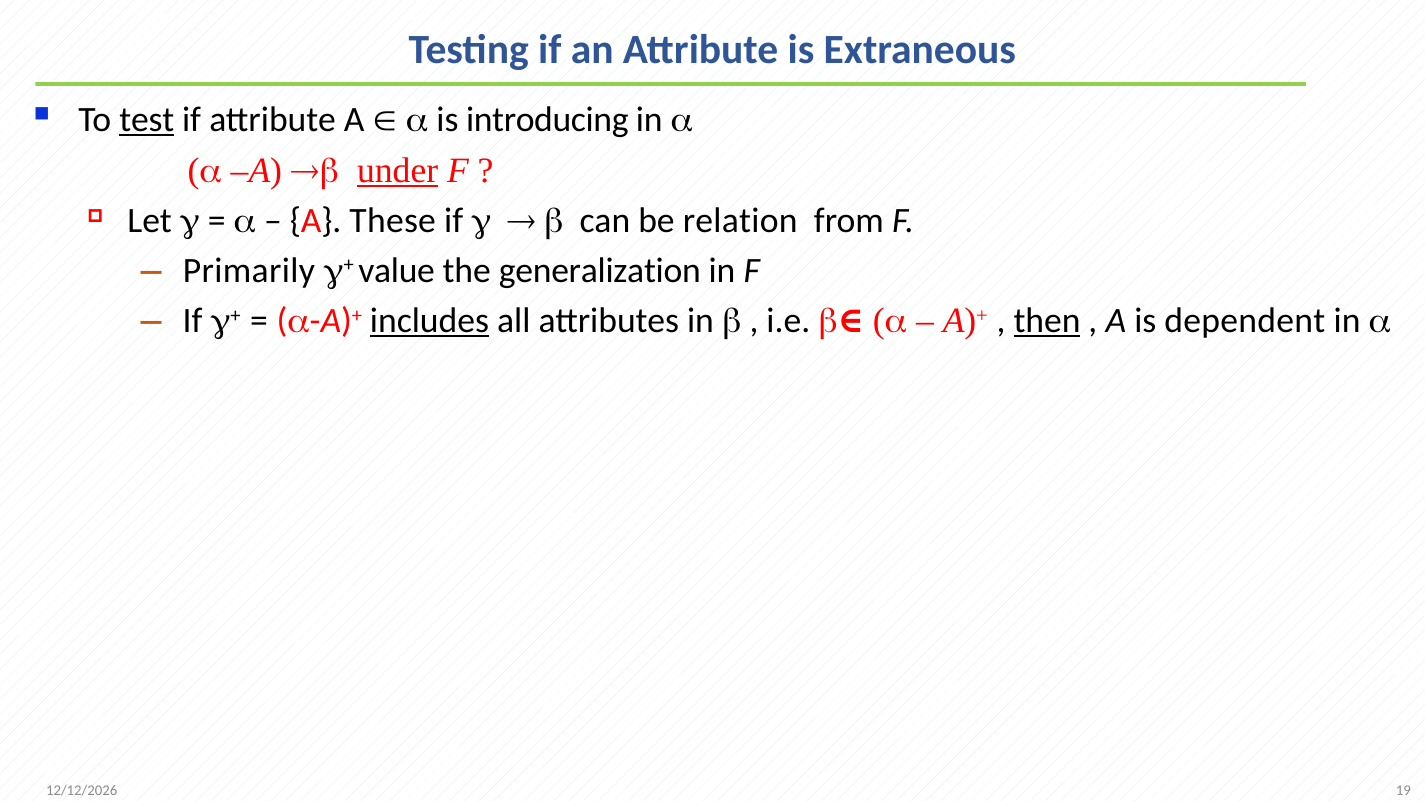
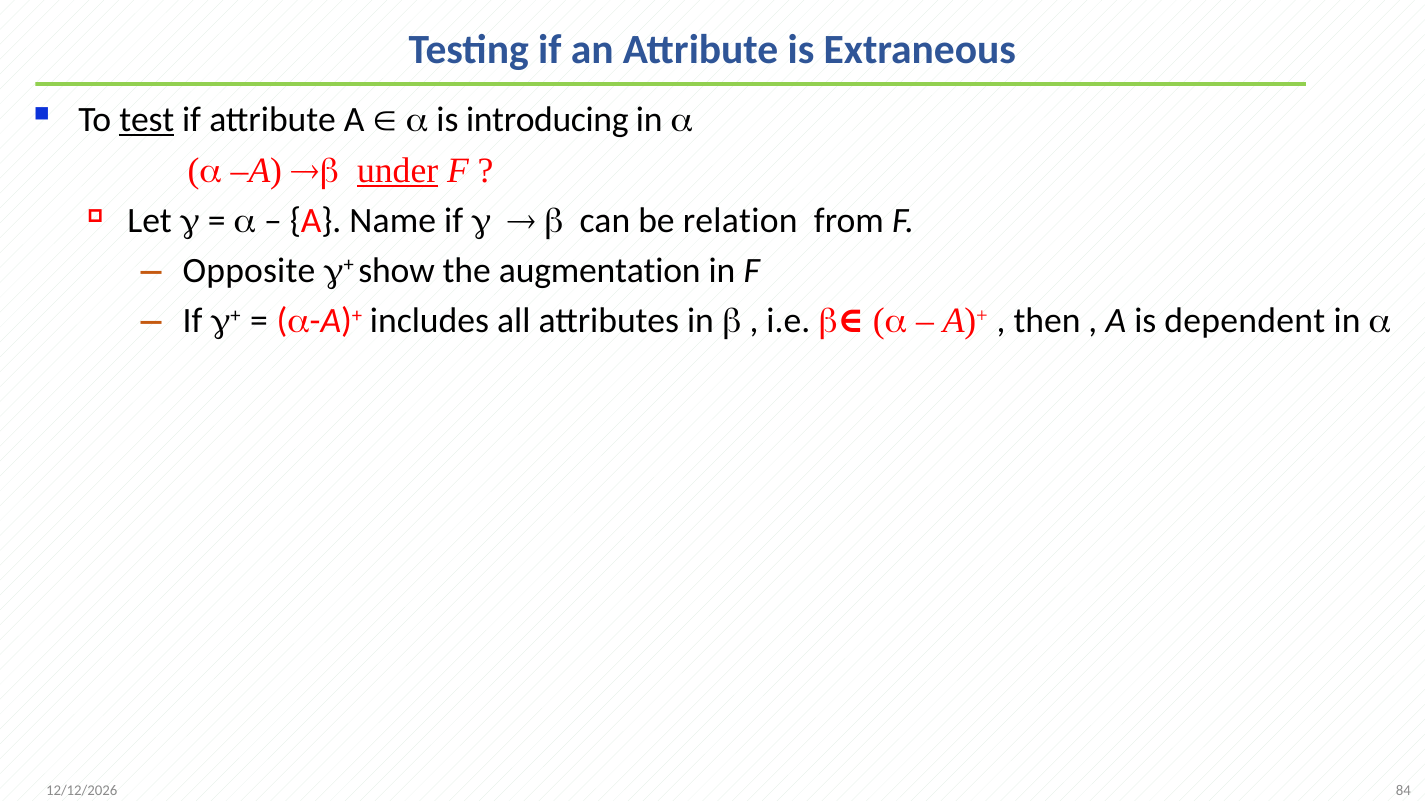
These: These -> Name
Primarily: Primarily -> Opposite
value: value -> show
generalization: generalization -> augmentation
includes underline: present -> none
then underline: present -> none
19: 19 -> 84
